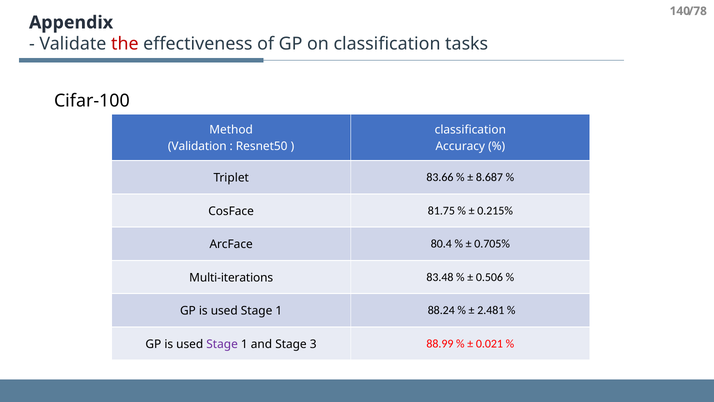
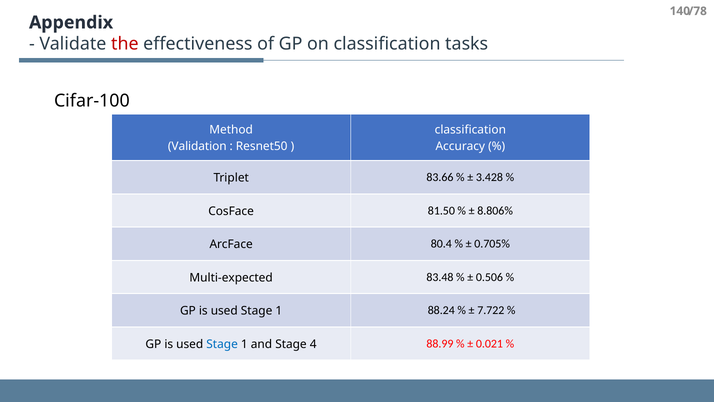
8.687: 8.687 -> 3.428
81.75: 81.75 -> 81.50
0.215%: 0.215% -> 8.806%
Multi-iterations: Multi-iterations -> Multi-expected
2.481: 2.481 -> 7.722
Stage at (222, 344) colour: purple -> blue
3: 3 -> 4
